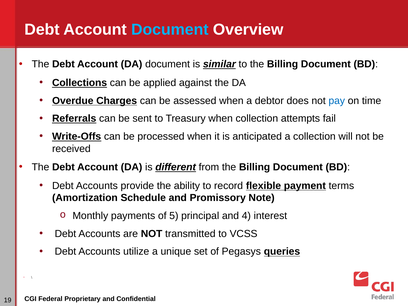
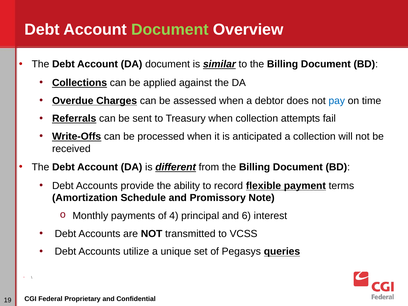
Document at (170, 29) colour: light blue -> light green
5: 5 -> 4
4: 4 -> 6
